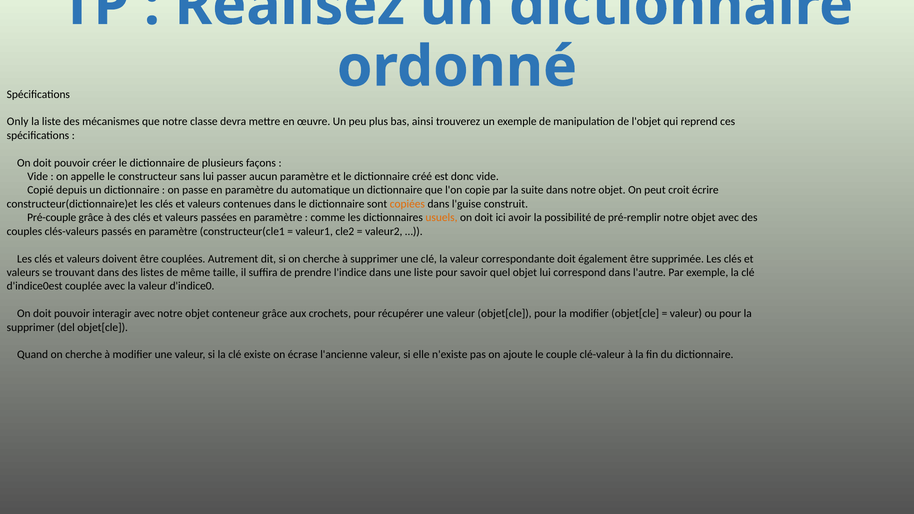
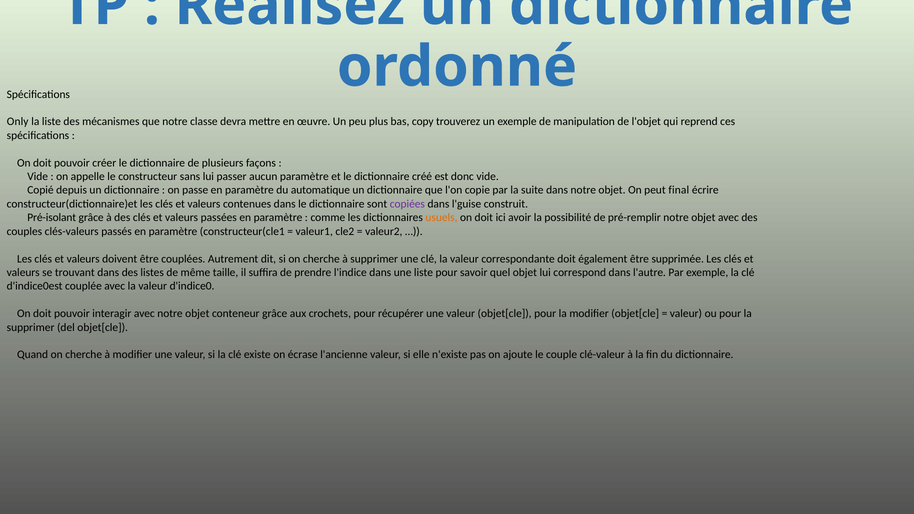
ainsi: ainsi -> copy
croit: croit -> final
copiées colour: orange -> purple
Pré-couple: Pré-couple -> Pré-isolant
